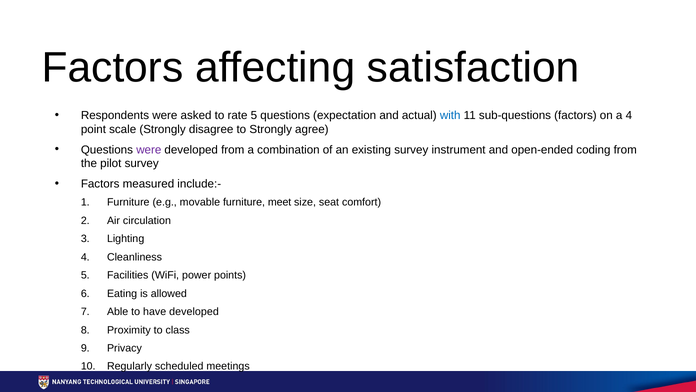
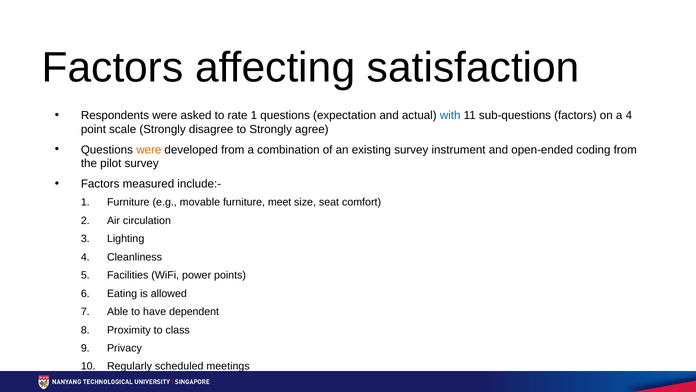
rate 5: 5 -> 1
were at (149, 149) colour: purple -> orange
have developed: developed -> dependent
